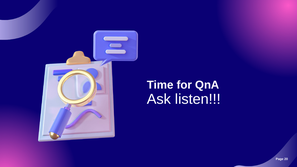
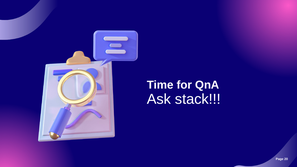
listen: listen -> stack
